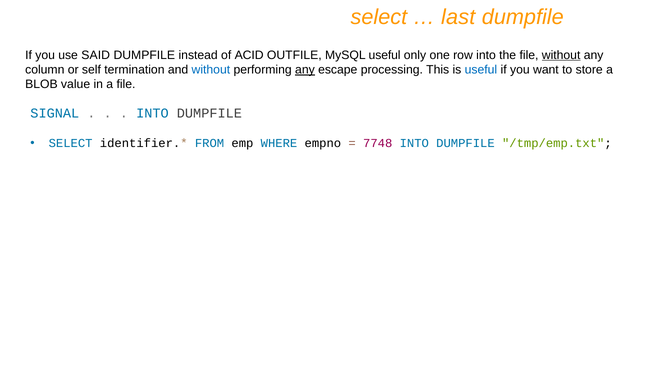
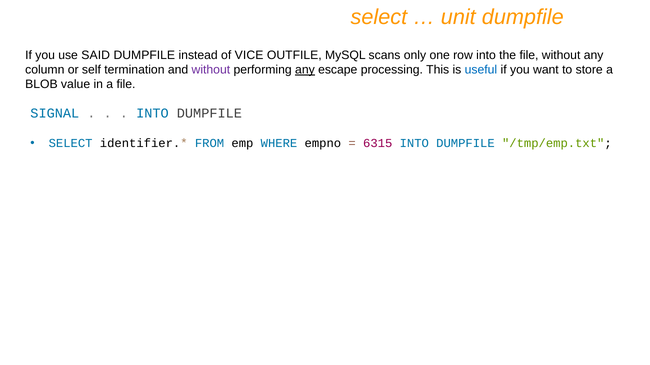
last: last -> unit
ACID: ACID -> VICE
MySQL useful: useful -> scans
without at (561, 55) underline: present -> none
without at (211, 70) colour: blue -> purple
7748: 7748 -> 6315
